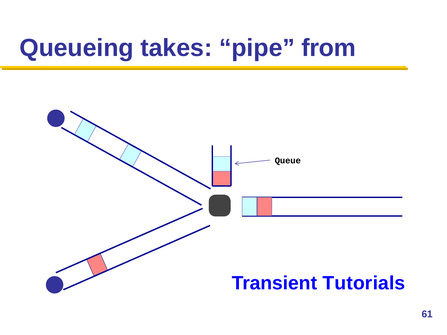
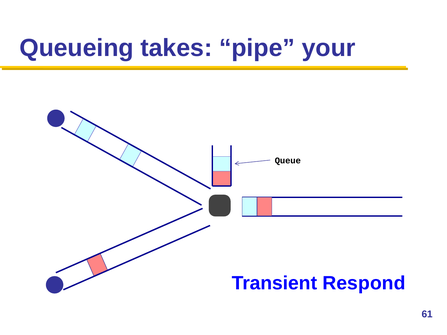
from: from -> your
Tutorials: Tutorials -> Respond
